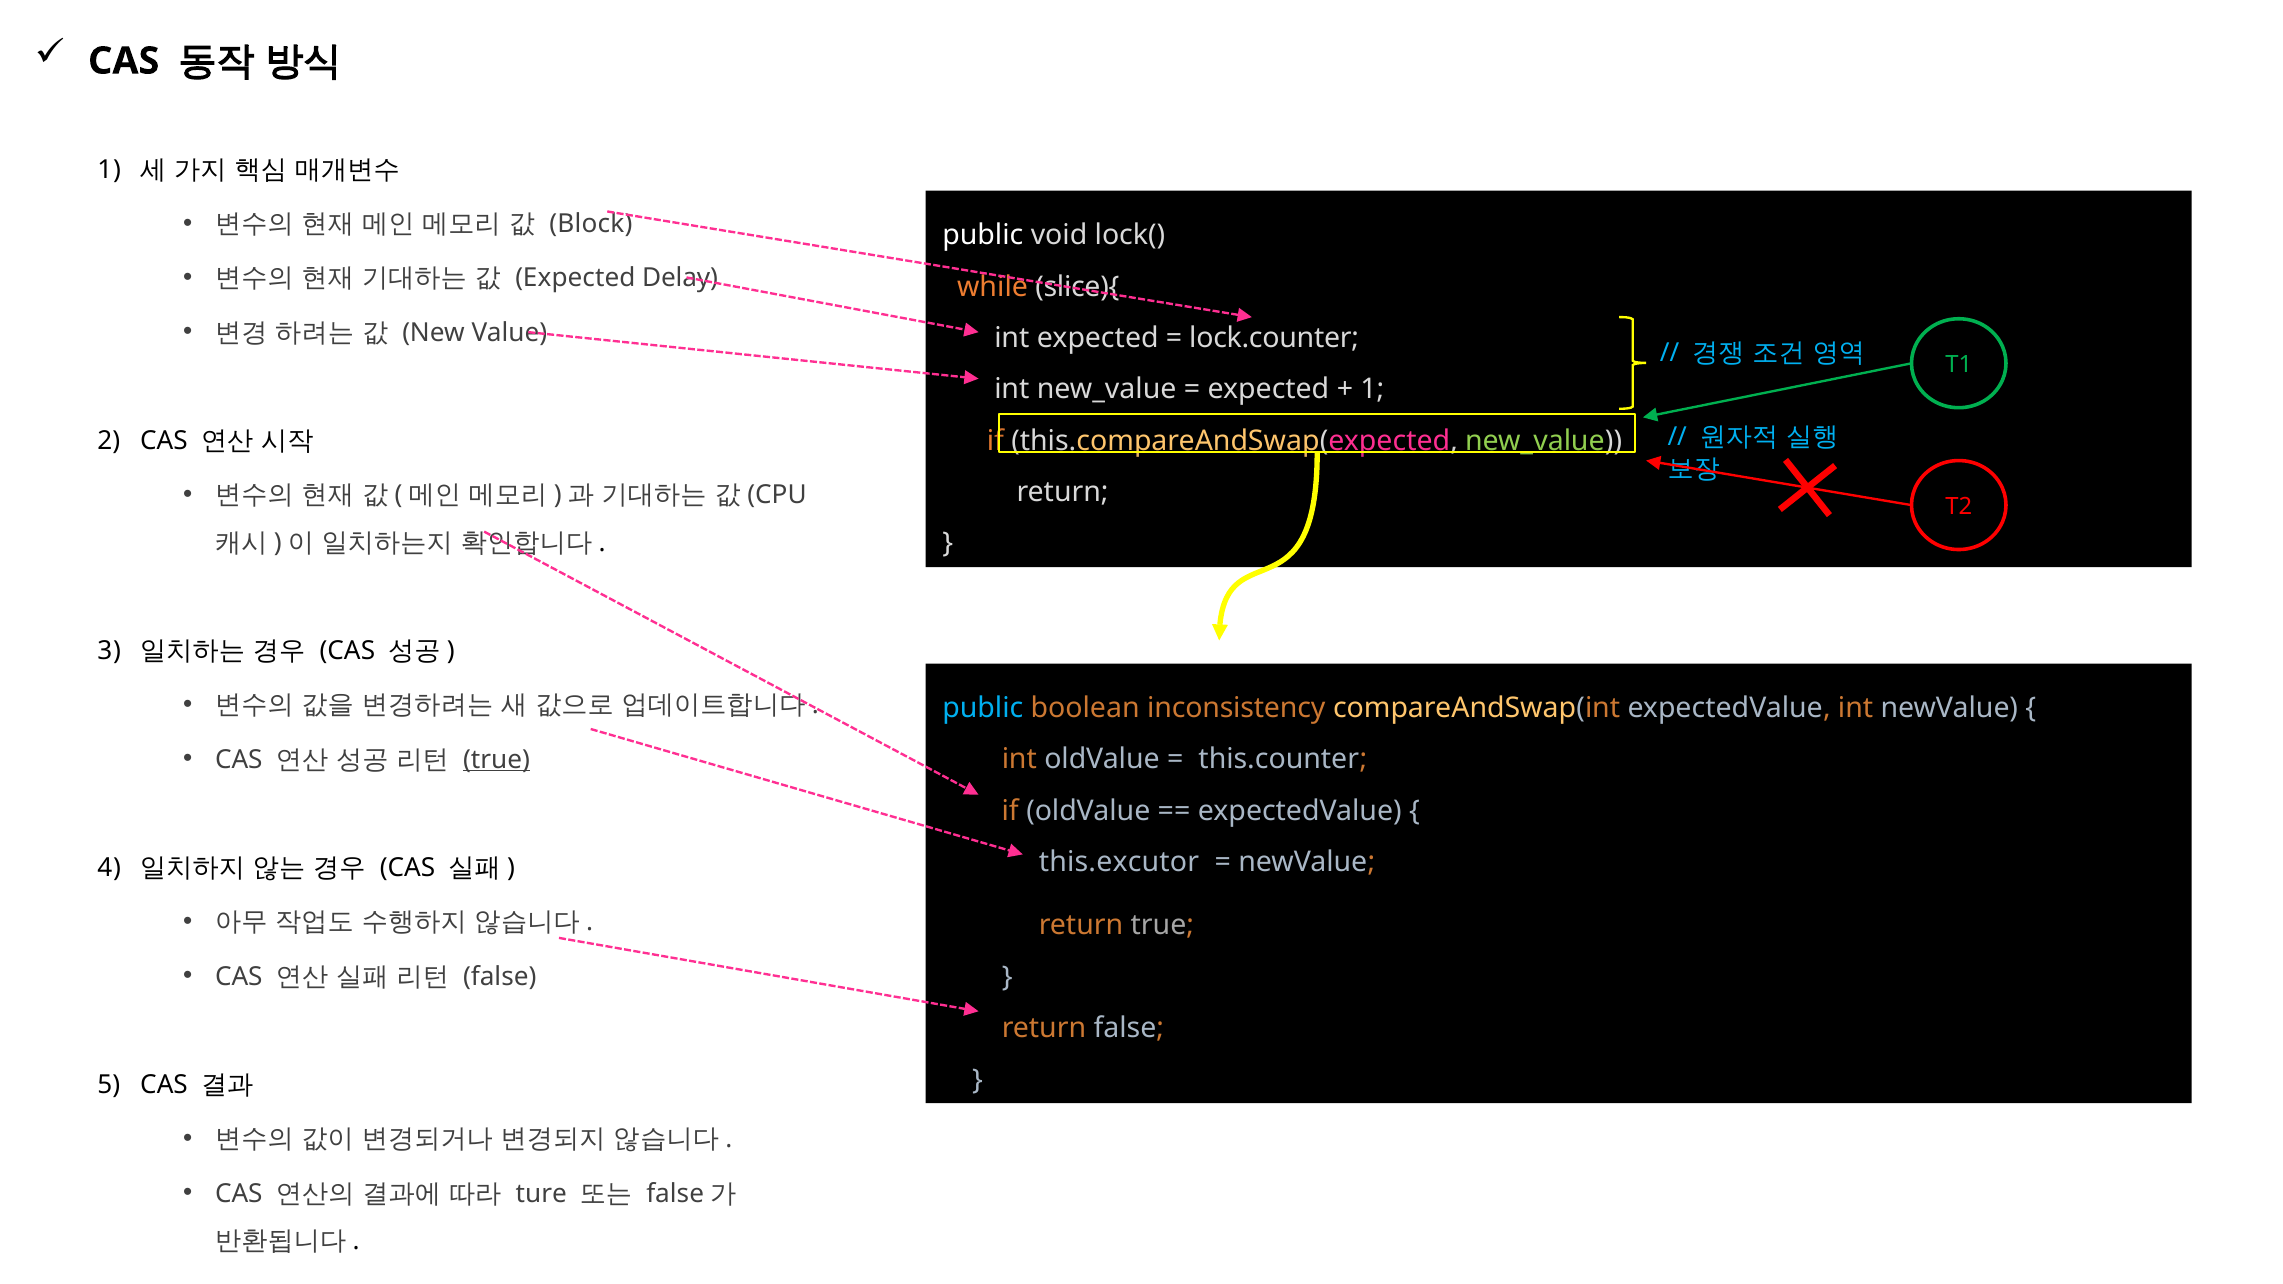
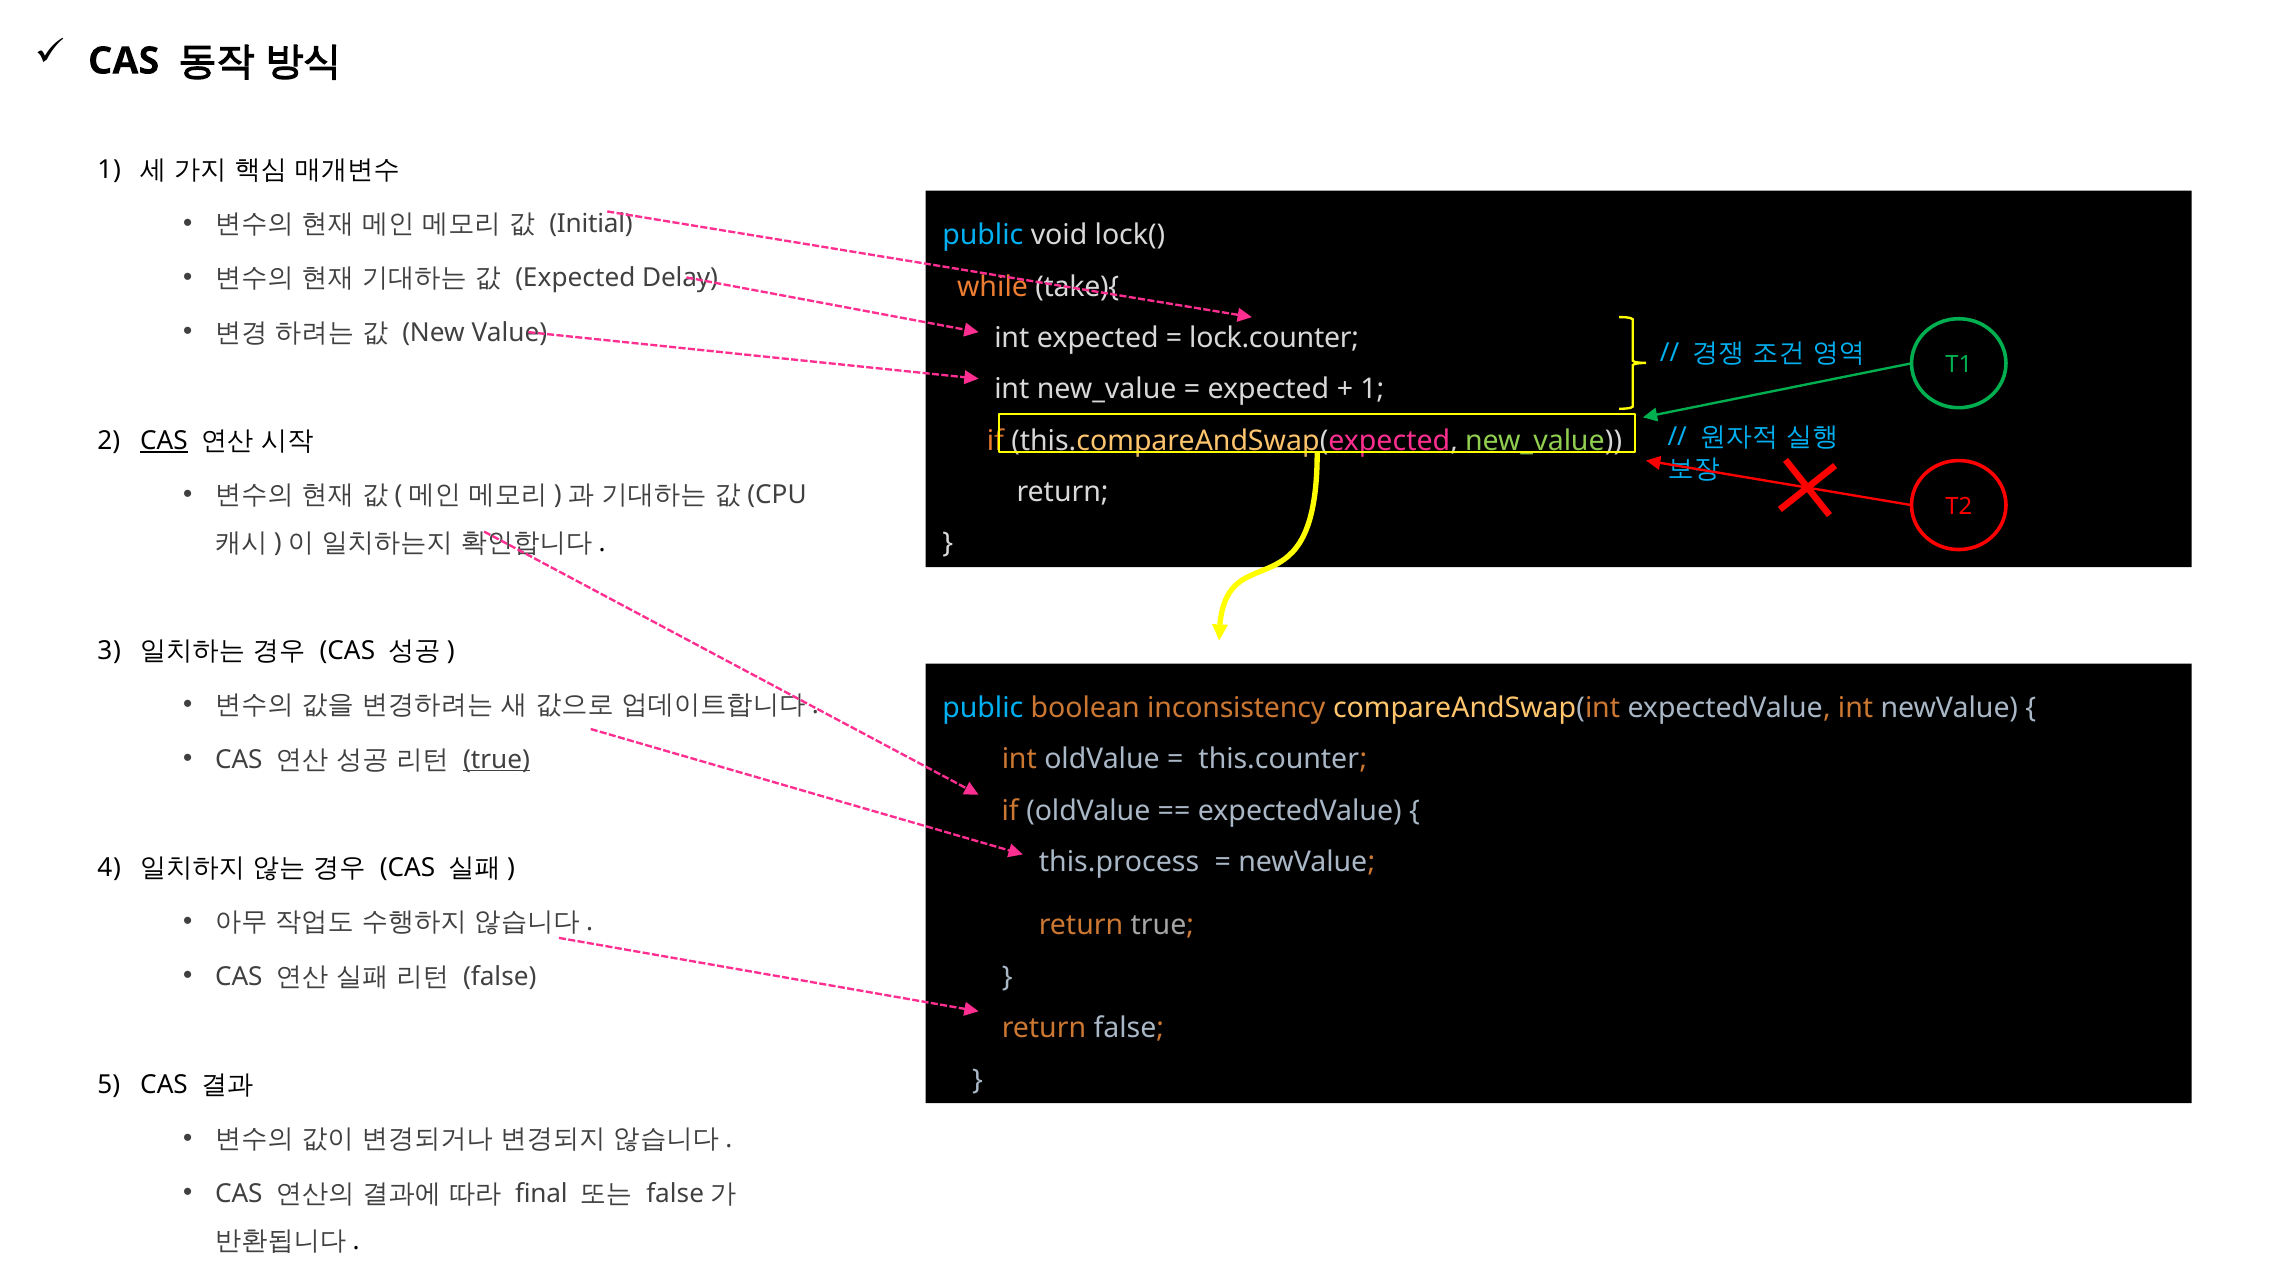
Block: Block -> Initial
public at (983, 235) colour: white -> light blue
slice){: slice){ -> take){
CAS at (164, 441) underline: none -> present
this.excutor: this.excutor -> this.process
ture: ture -> final
